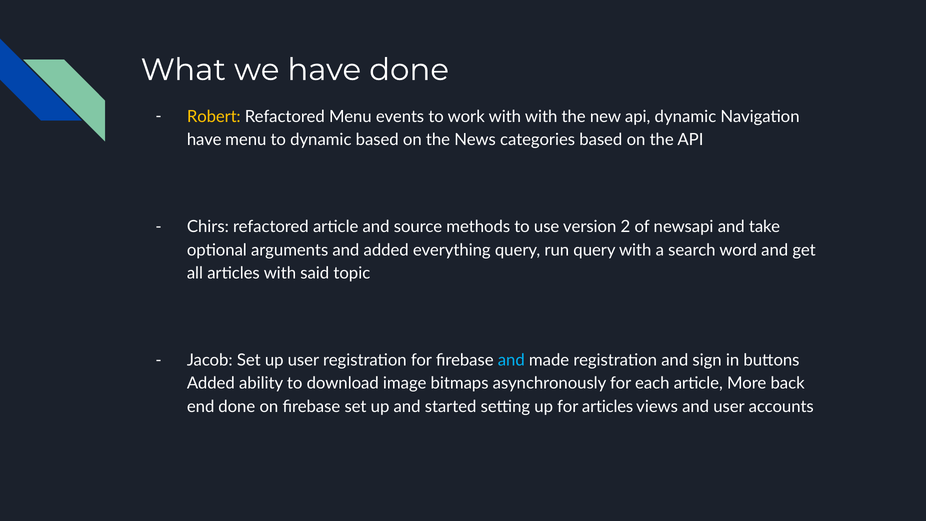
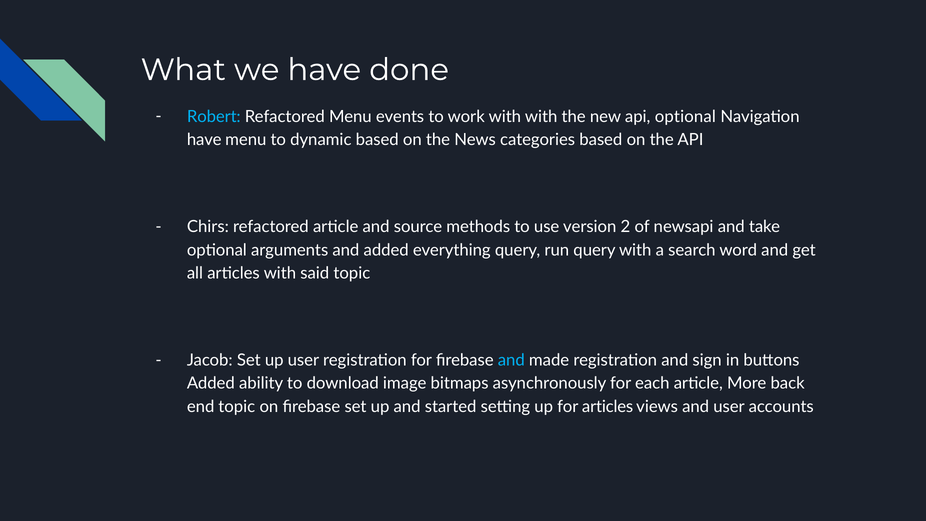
Robert colour: yellow -> light blue
api dynamic: dynamic -> optional
end done: done -> topic
